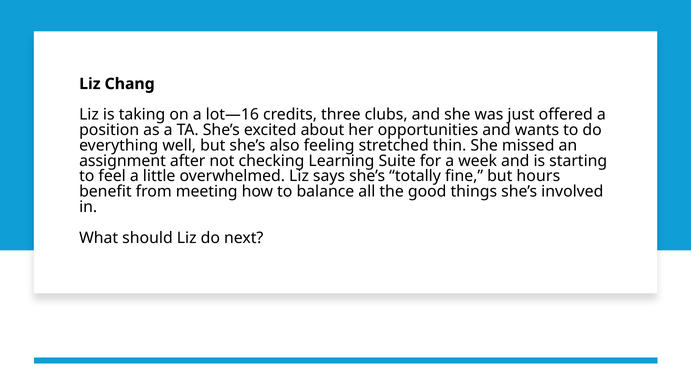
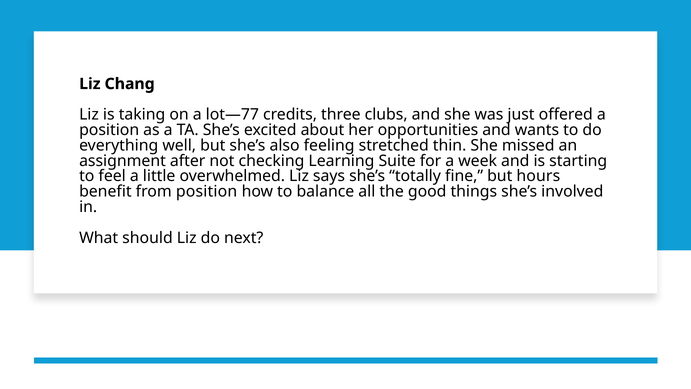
lot—16: lot—16 -> lot—77
from meeting: meeting -> position
